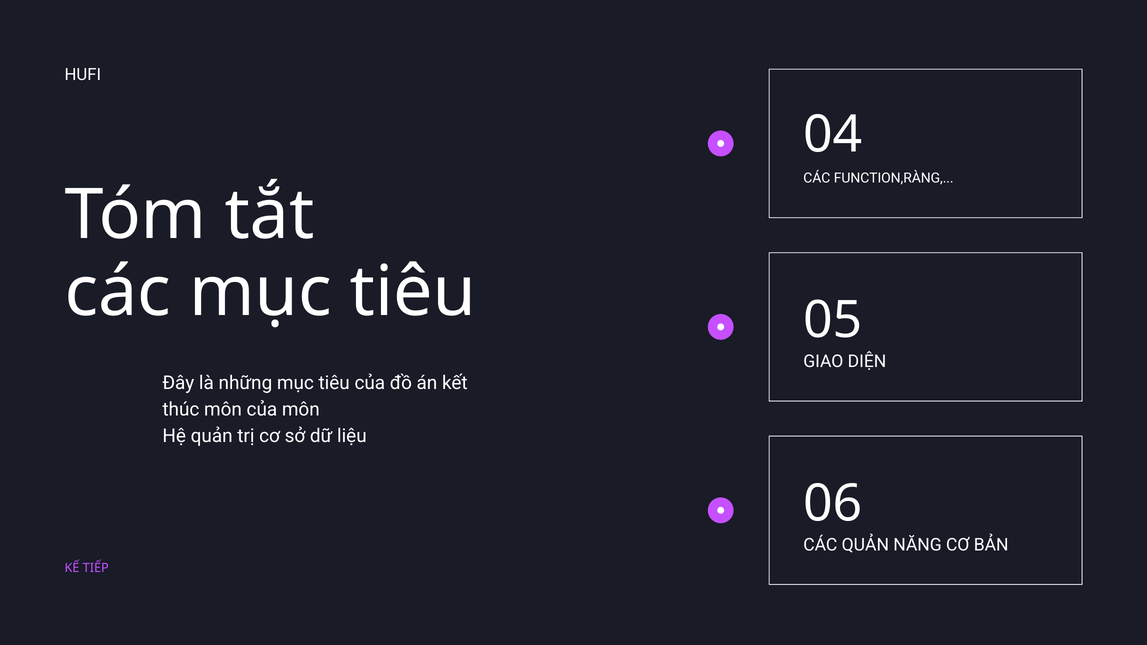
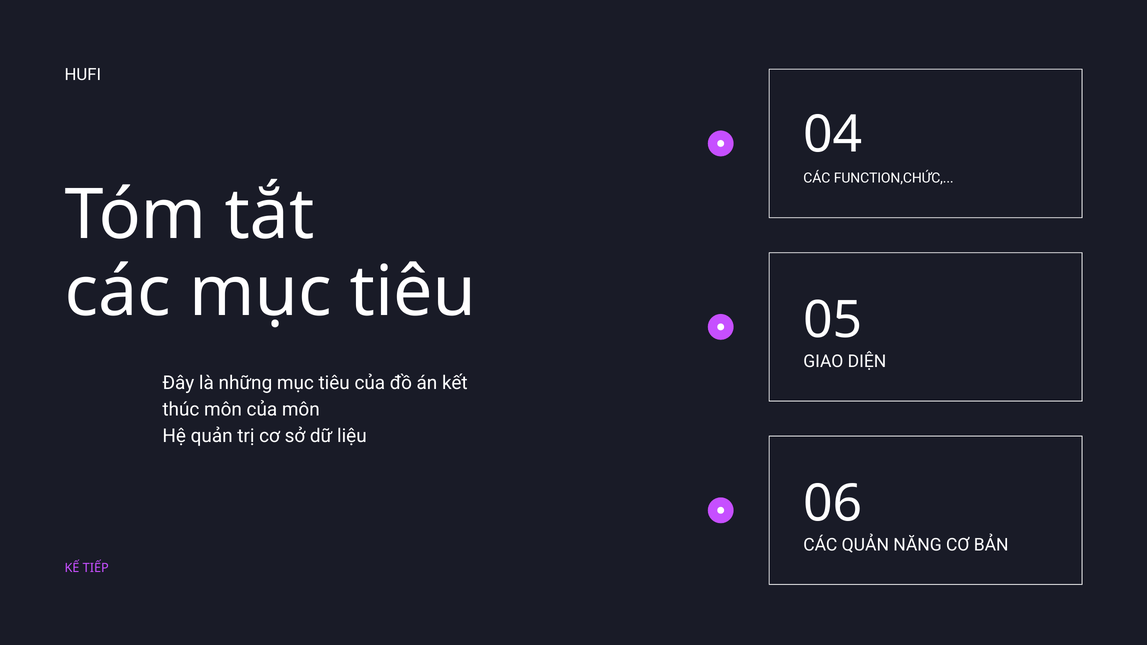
FUNCTION,RÀNG: FUNCTION,RÀNG -> FUNCTION,CHỨC
